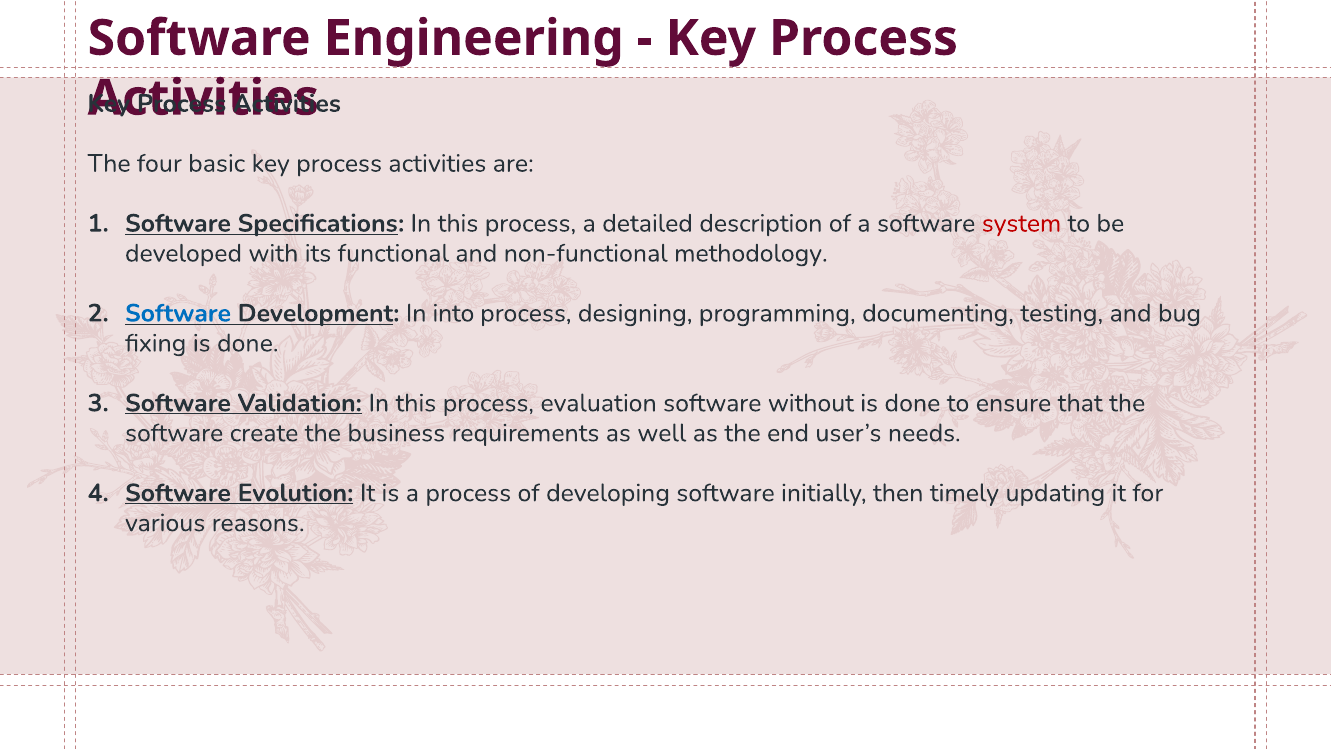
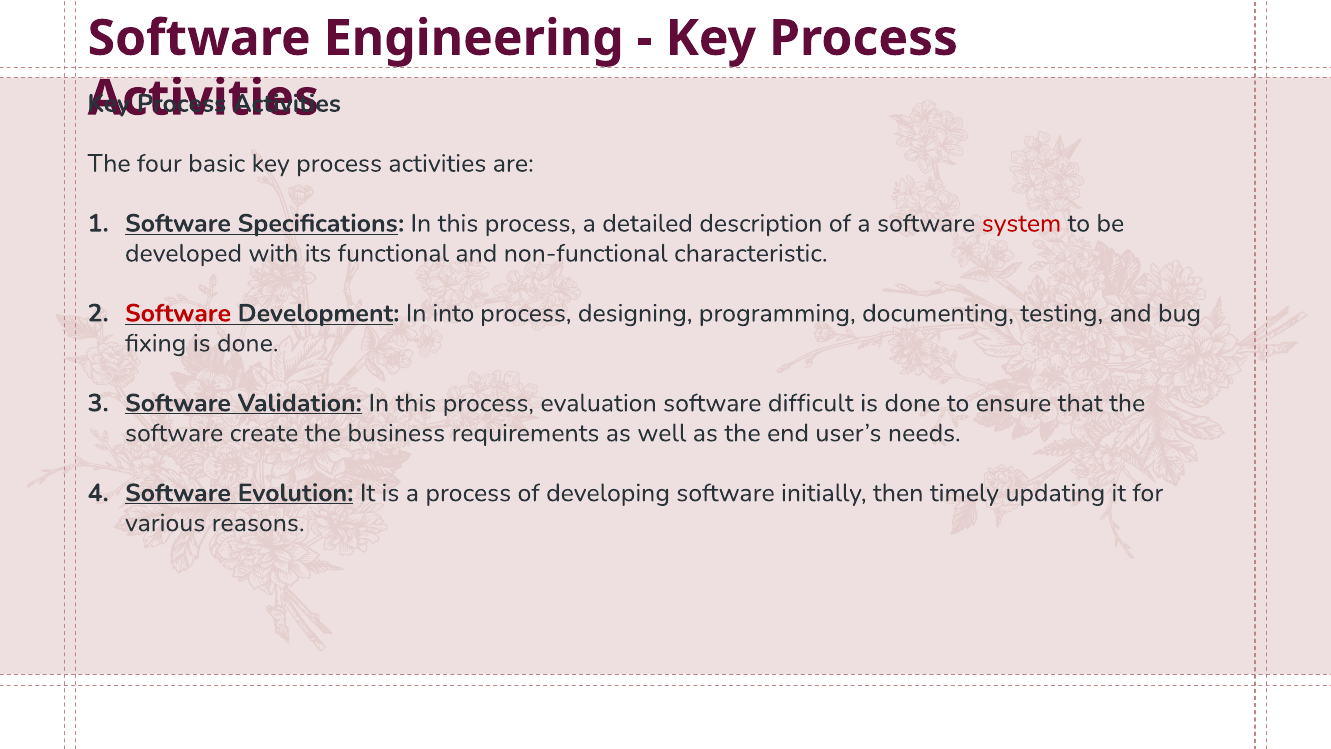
methodology: methodology -> characteristic
Software at (178, 313) colour: blue -> red
without: without -> difficult
